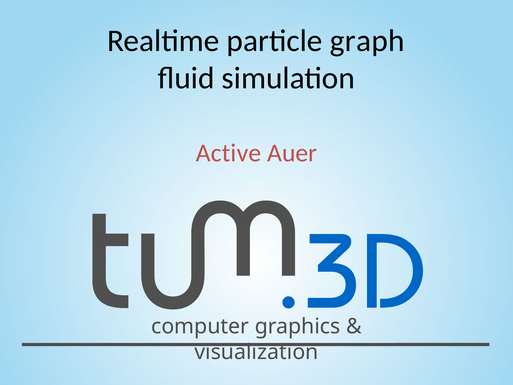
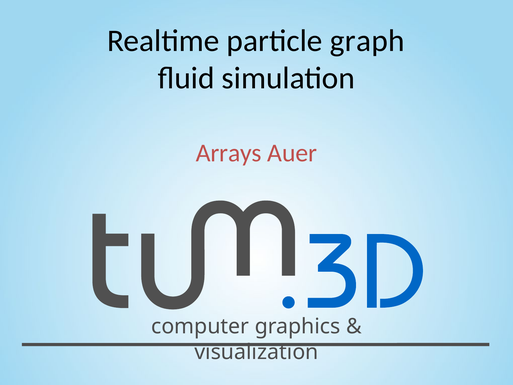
Active: Active -> Arrays
